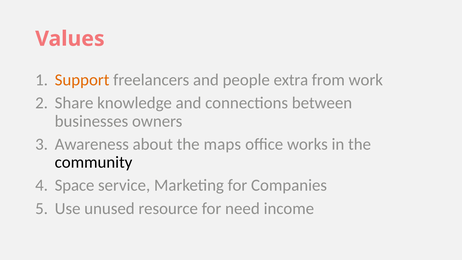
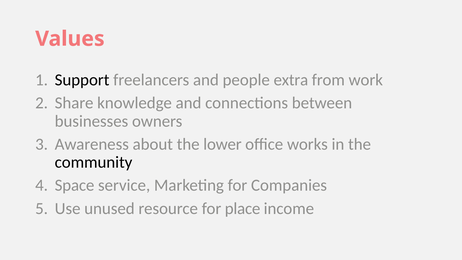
Support colour: orange -> black
maps: maps -> lower
need: need -> place
